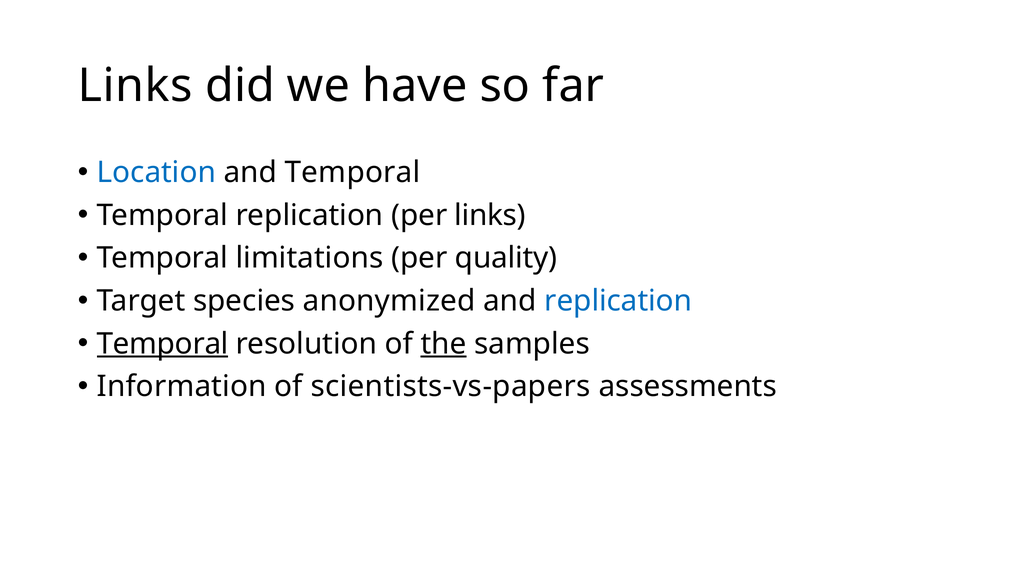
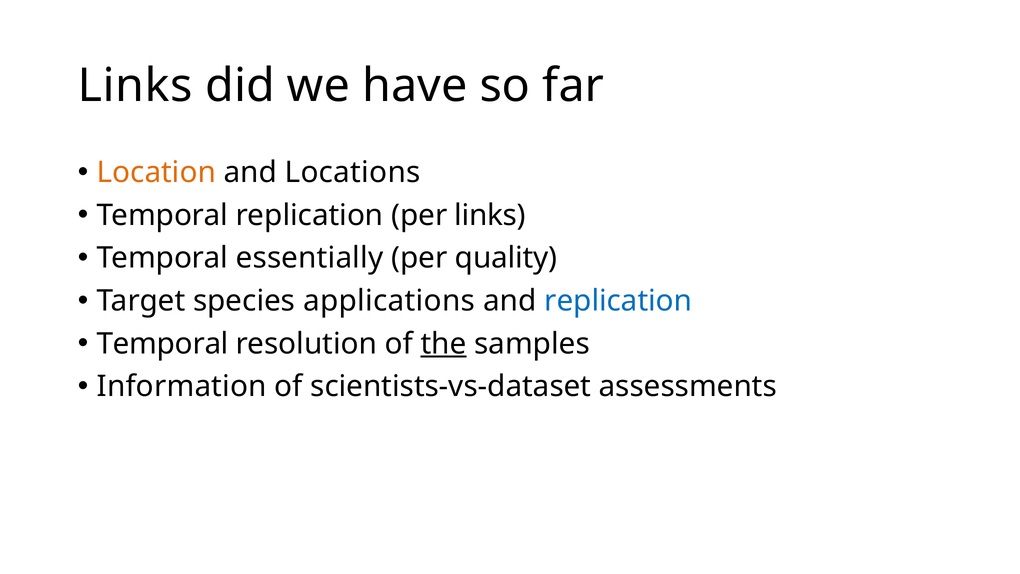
Location colour: blue -> orange
and Temporal: Temporal -> Locations
limitations: limitations -> essentially
anonymized: anonymized -> applications
Temporal at (163, 344) underline: present -> none
scientists-vs-papers: scientists-vs-papers -> scientists-vs-dataset
